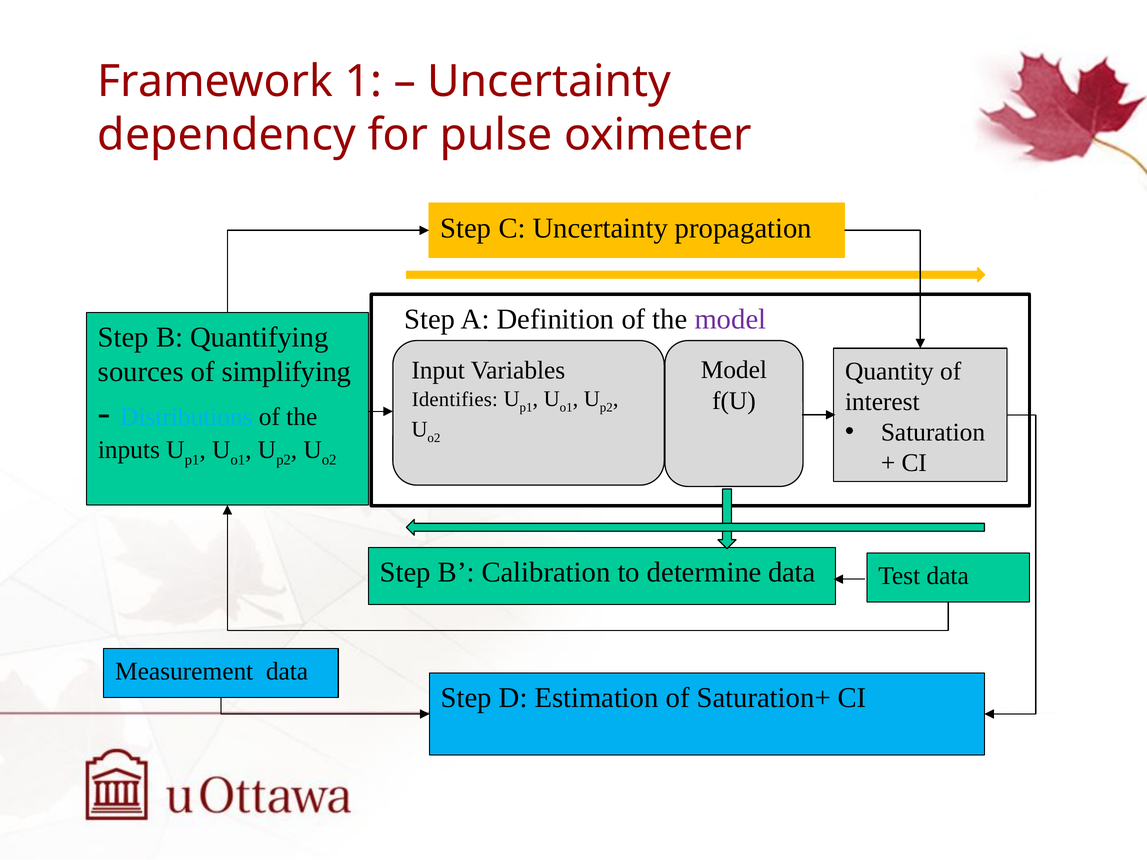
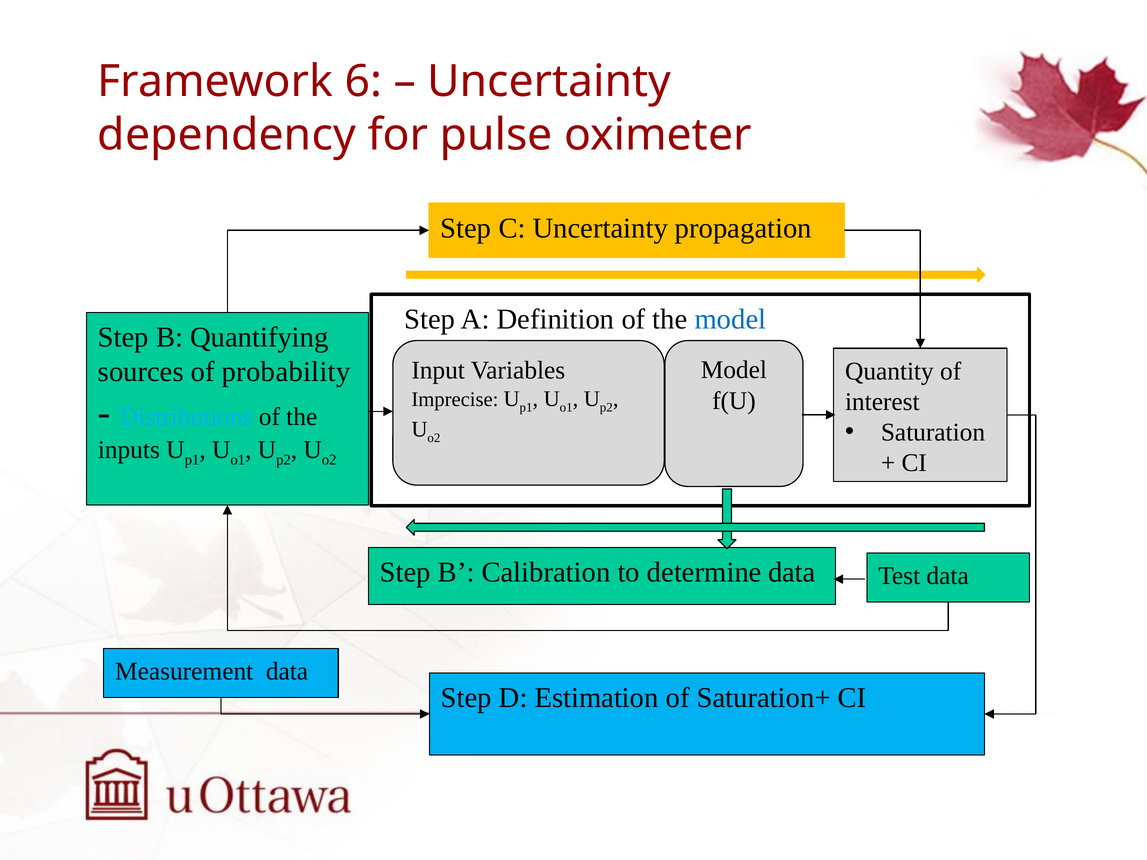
1: 1 -> 6
model at (730, 319) colour: purple -> blue
simplifying: simplifying -> probability
Identifies: Identifies -> Imprecise
